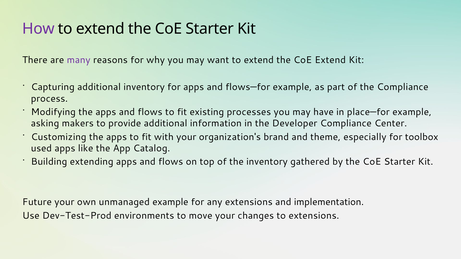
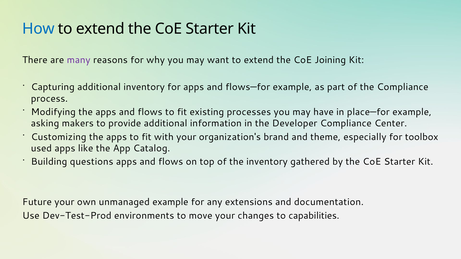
How colour: purple -> blue
CoE Extend: Extend -> Joining
extending: extending -> questions
implementation: implementation -> documentation
to extensions: extensions -> capabilities
